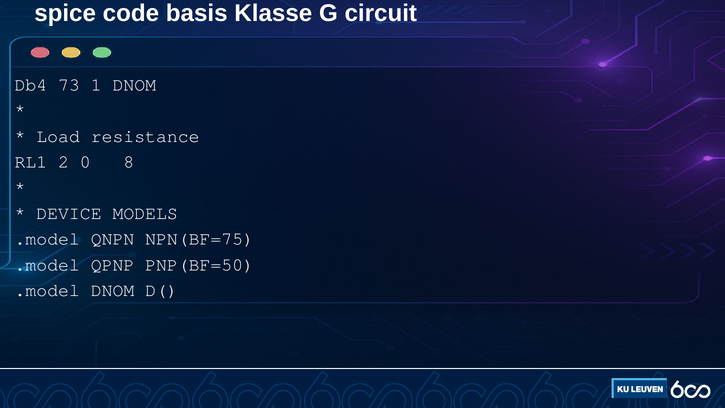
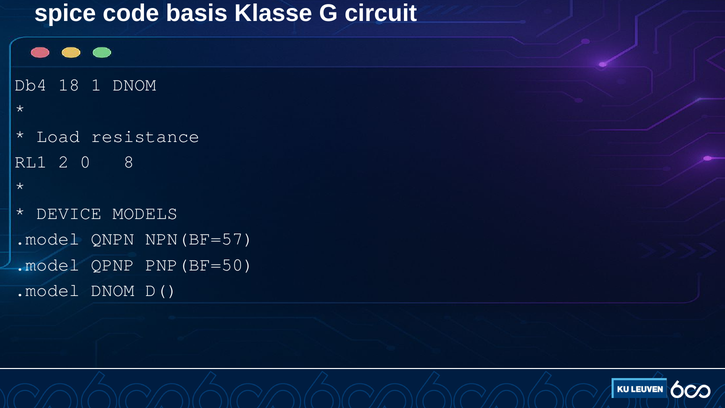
73: 73 -> 18
NPN(BF=75: NPN(BF=75 -> NPN(BF=57
